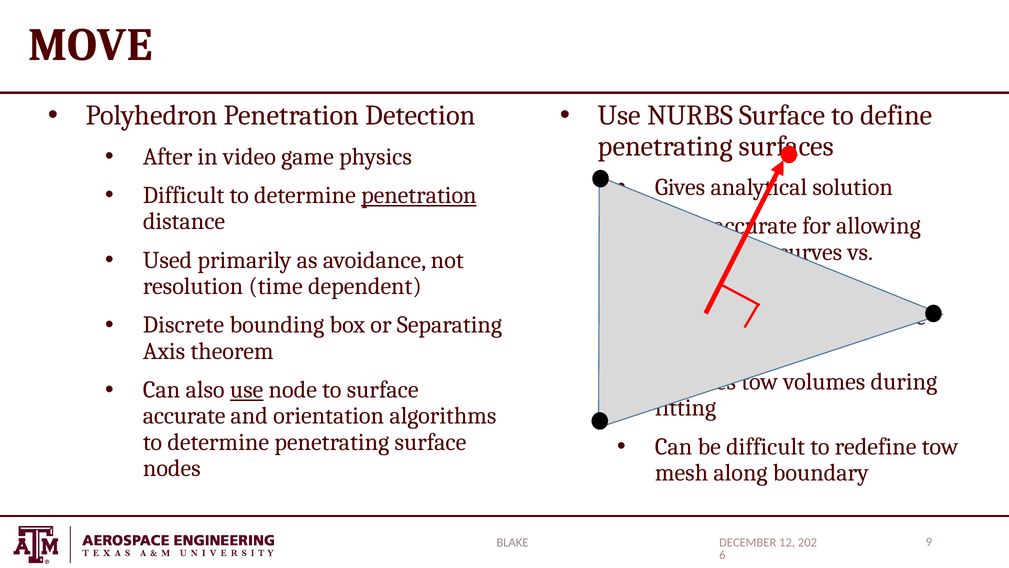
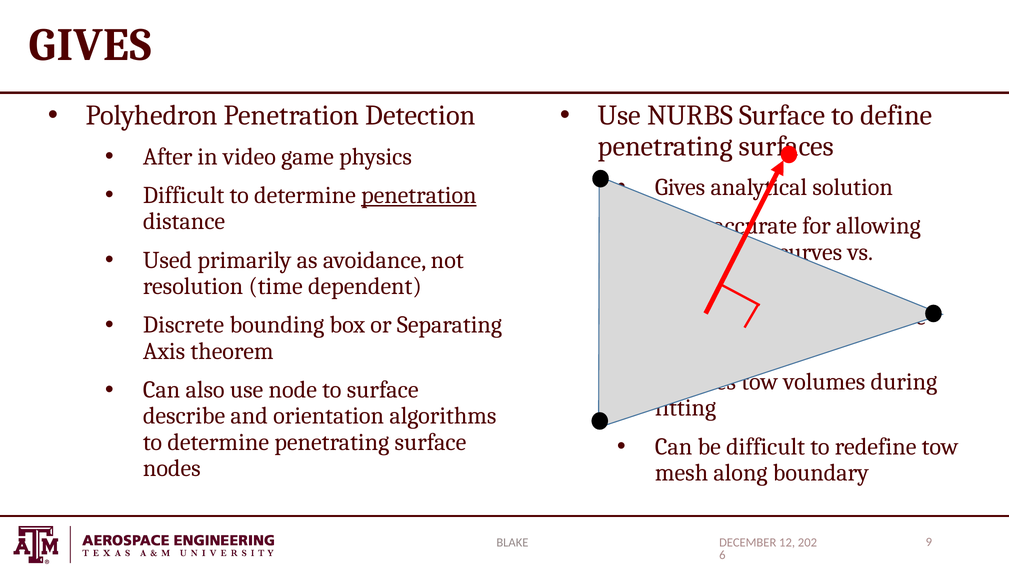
MOVE at (90, 45): MOVE -> GIVES
use at (247, 390) underline: present -> none
accurate at (184, 416): accurate -> describe
